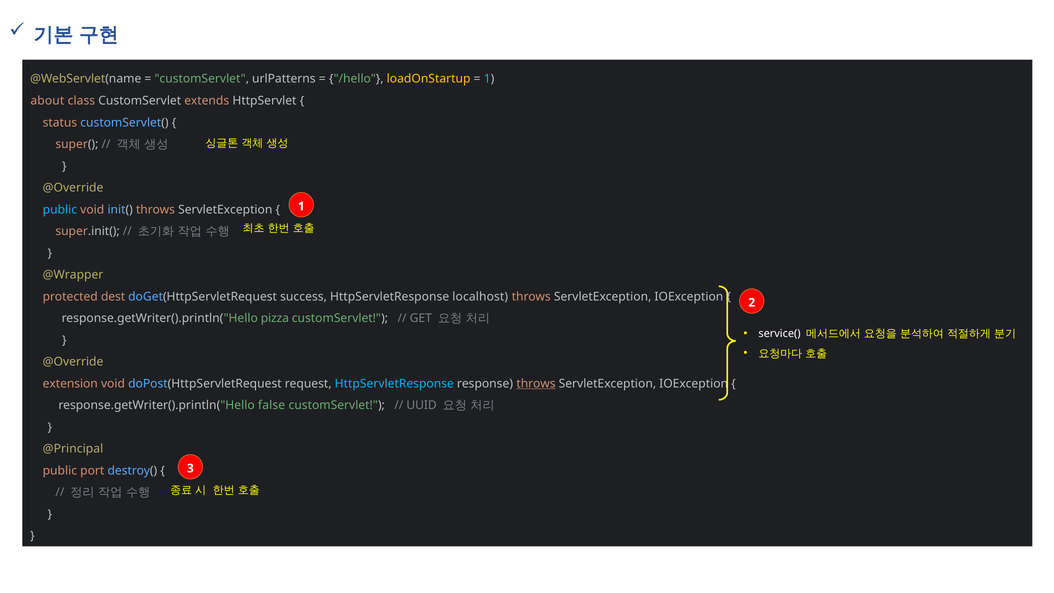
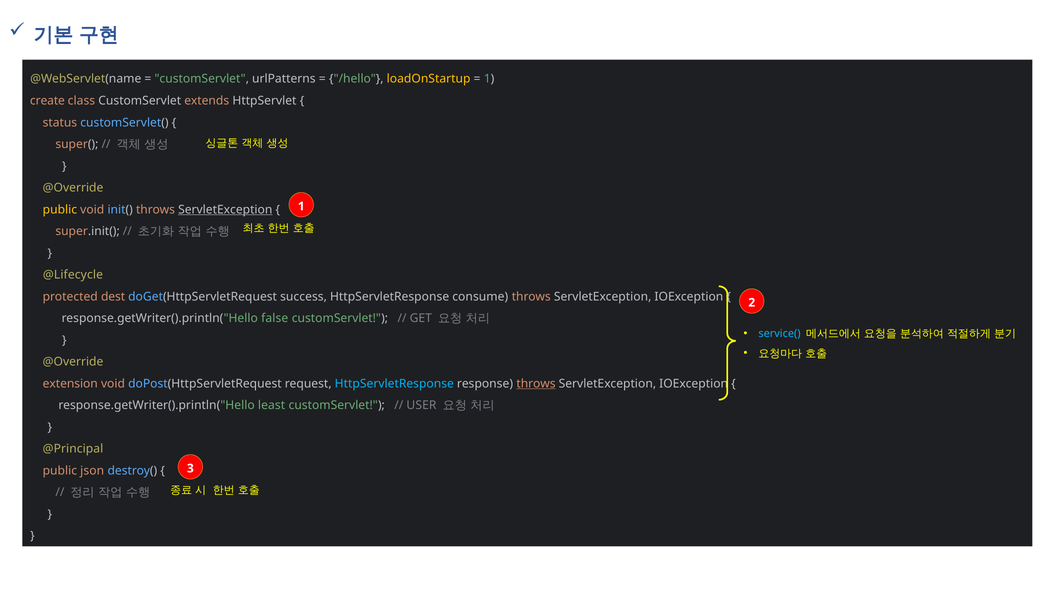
about: about -> create
public at (60, 210) colour: light blue -> yellow
ServletException at (225, 210) underline: none -> present
@Wrapper: @Wrapper -> @Lifecycle
localhost: localhost -> consume
pizza: pizza -> false
service( colour: white -> light blue
false: false -> least
UUID: UUID -> USER
port: port -> json
